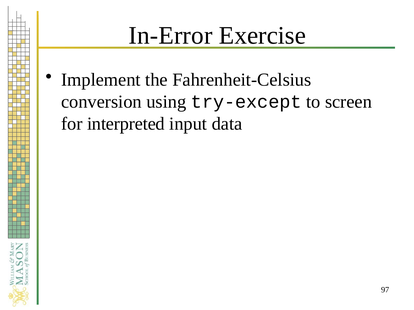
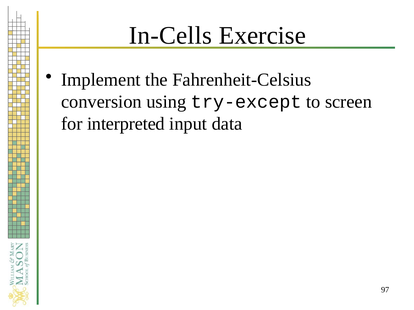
In-Error: In-Error -> In-Cells
